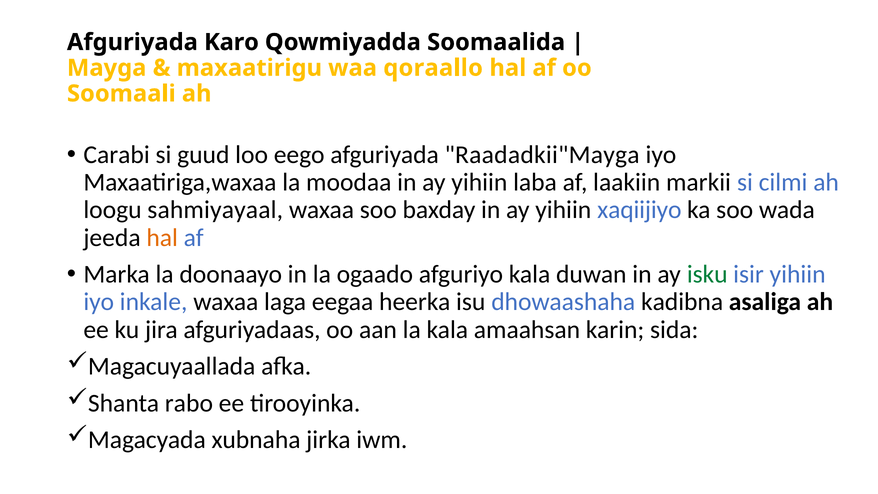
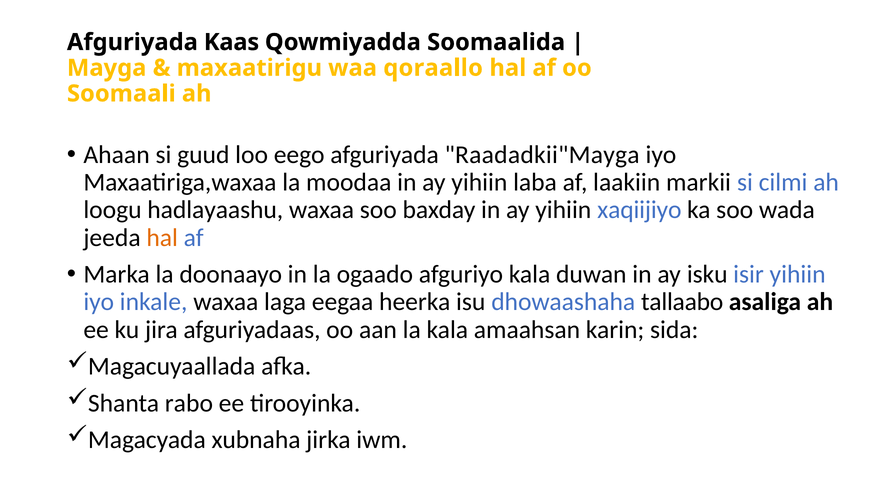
Karo: Karo -> Kaas
Carabi: Carabi -> Ahaan
sahmiyayaal: sahmiyayaal -> hadlayaashu
isku colour: green -> black
kadibna: kadibna -> tallaabo
